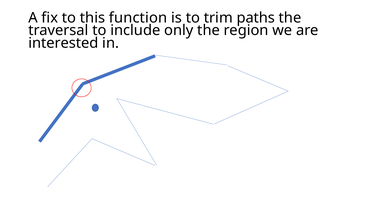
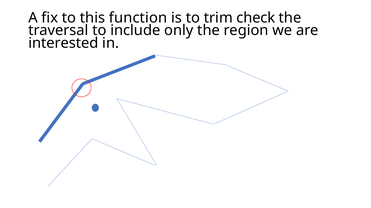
paths: paths -> check
